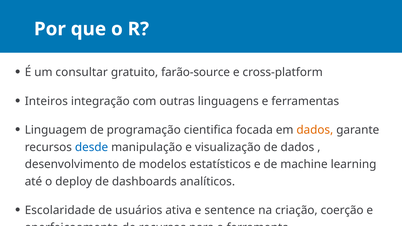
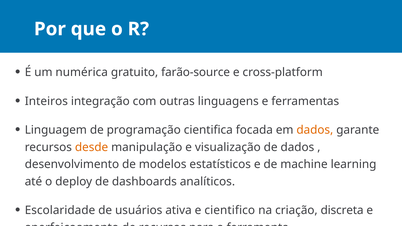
consultar: consultar -> numérica
desde colour: blue -> orange
sentence: sentence -> cientifico
coerção: coerção -> discreta
